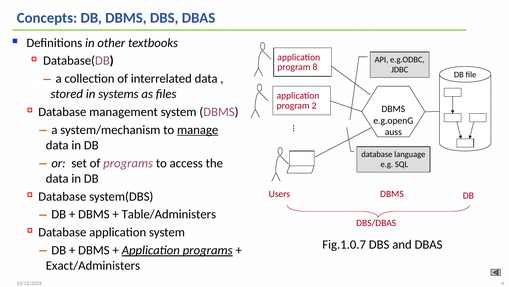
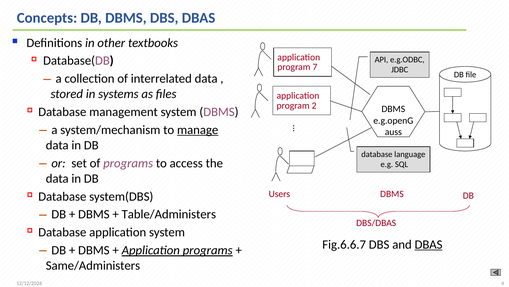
8: 8 -> 7
Fig.1.0.7: Fig.1.0.7 -> Fig.6.6.7
DBAS at (429, 244) underline: none -> present
Exact/Administers: Exact/Administers -> Same/Administers
